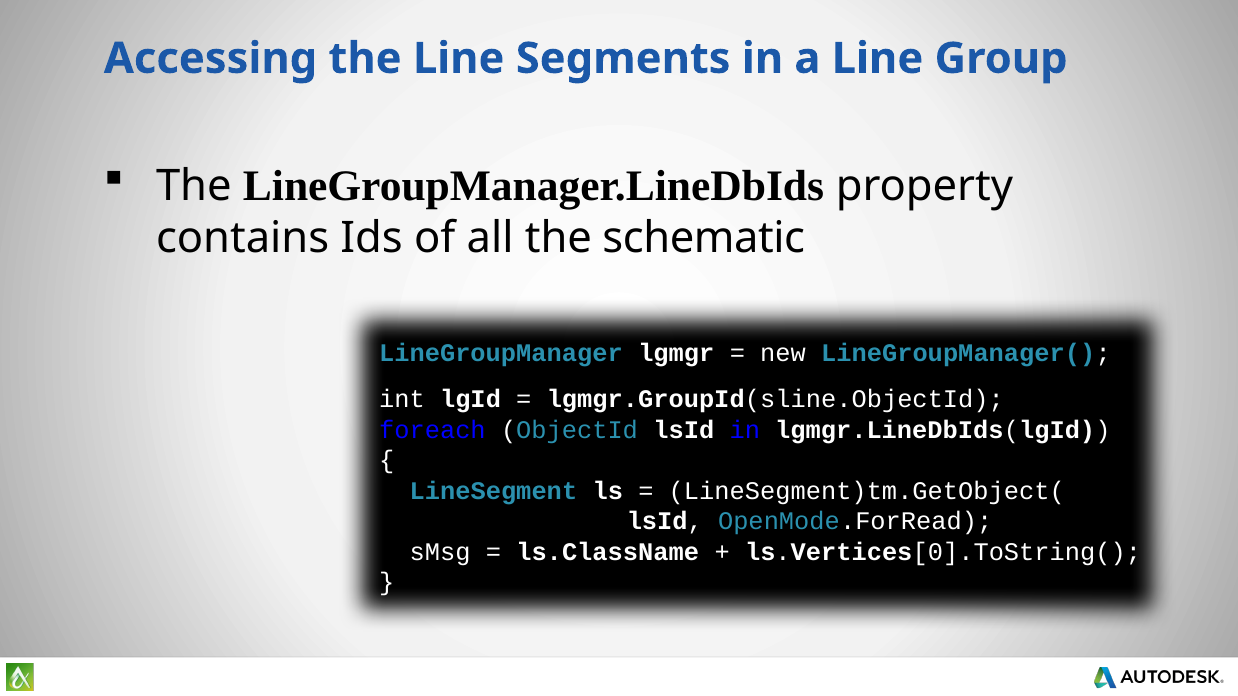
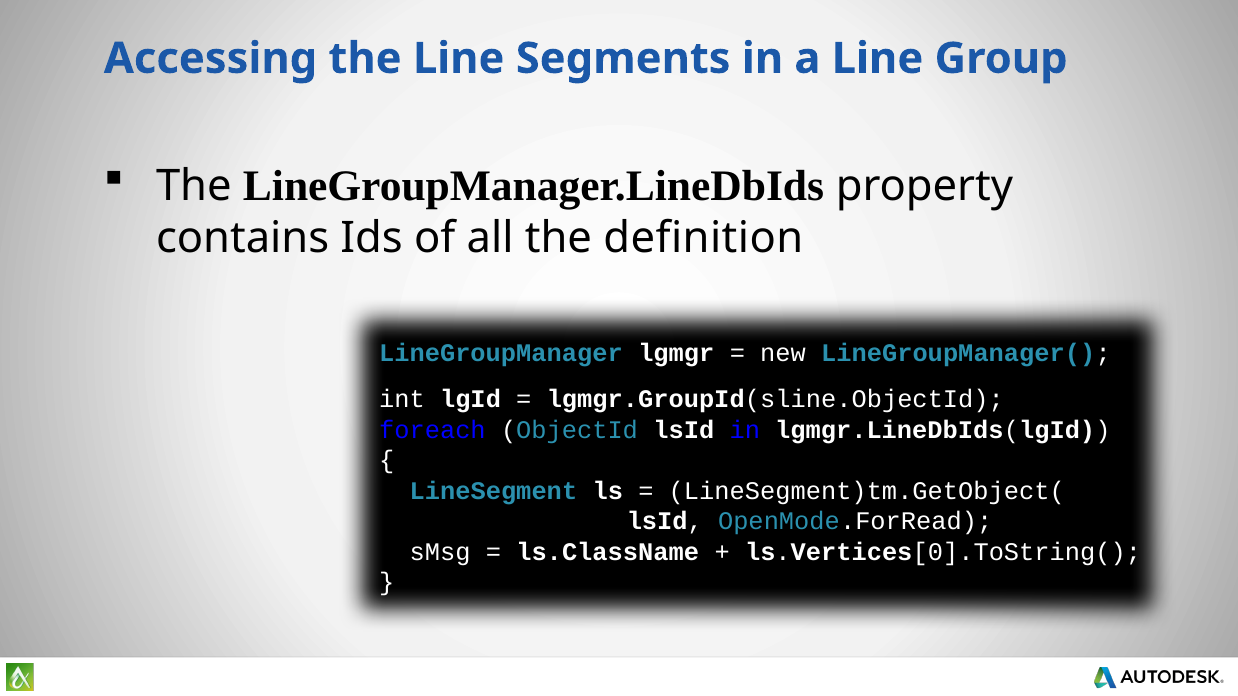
schematic: schematic -> definition
